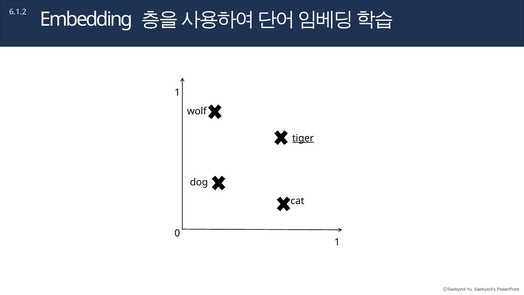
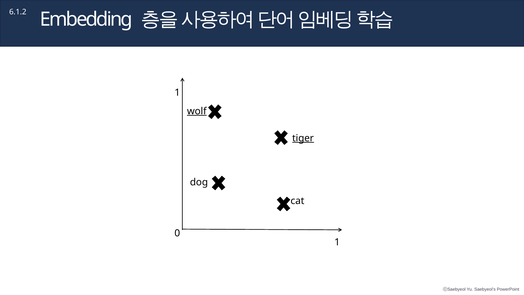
wolf underline: none -> present
